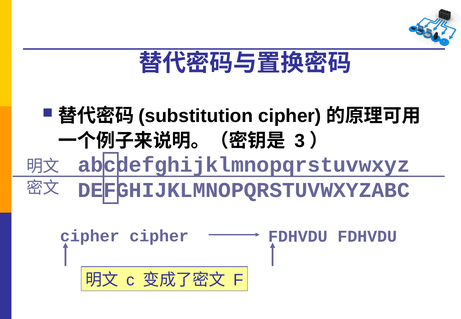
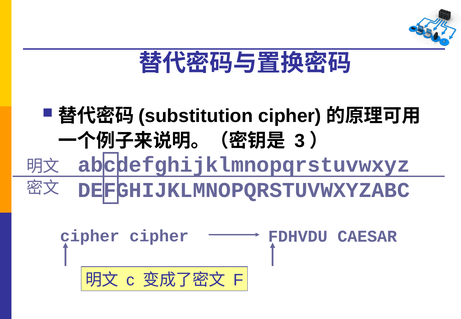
FDHVDU FDHVDU: FDHVDU -> CAESAR
